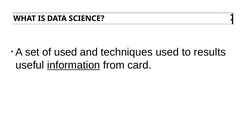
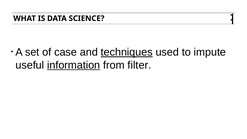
of used: used -> case
techniques underline: none -> present
results: results -> impute
card: card -> filter
